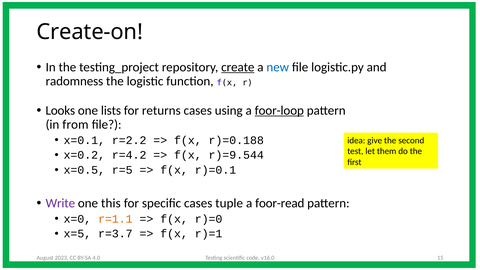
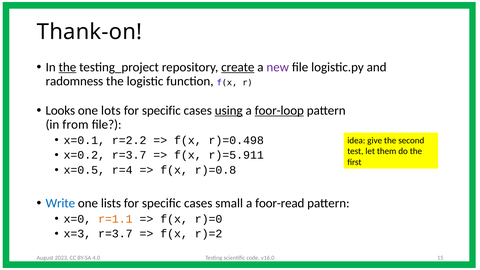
Create-on: Create-on -> Thank-on
the at (67, 67) underline: none -> present
new colour: blue -> purple
lists: lists -> lots
returns at (161, 110): returns -> specific
using underline: none -> present
r)=0.188: r)=0.188 -> r)=0.498
x=0.2 r=4.2: r=4.2 -> r=3.7
r)=9.544: r)=9.544 -> r)=5.911
r=5: r=5 -> r=4
r)=0.1: r)=0.1 -> r)=0.8
Write colour: purple -> blue
this: this -> lists
tuple: tuple -> small
x=5: x=5 -> x=3
r)=1: r)=1 -> r)=2
